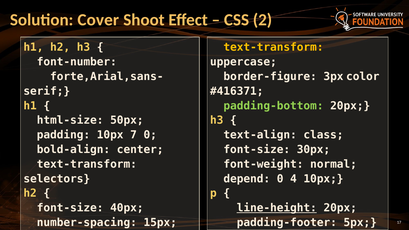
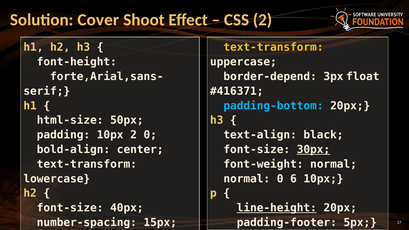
font-number: font-number -> font-height
border-figure: border-figure -> border-depend
color: color -> float
padding-bottom colour: light green -> light blue
10px 7: 7 -> 2
class: class -> black
30px underline: none -> present
selectors: selectors -> lowercase
depend at (247, 179): depend -> normal
4: 4 -> 6
